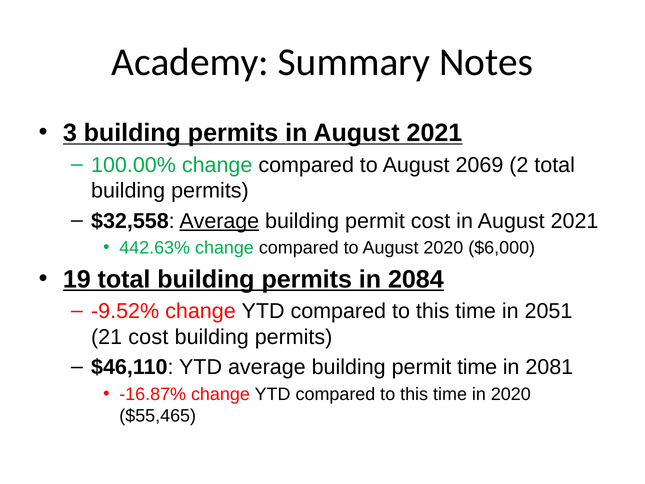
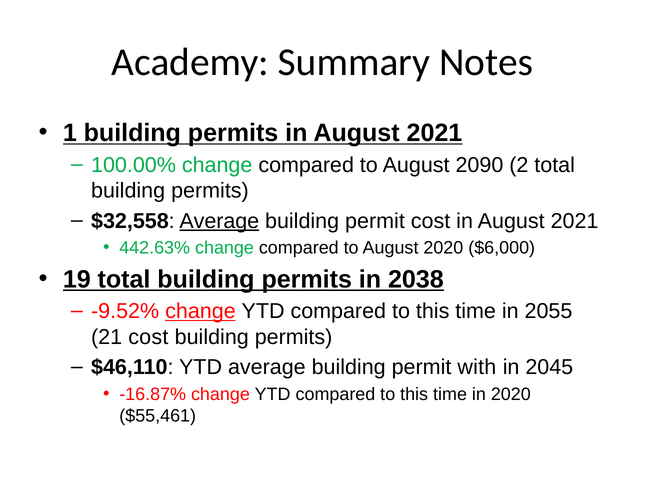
3: 3 -> 1
2069: 2069 -> 2090
2084: 2084 -> 2038
change at (200, 311) underline: none -> present
2051: 2051 -> 2055
permit time: time -> with
2081: 2081 -> 2045
$55,465: $55,465 -> $55,461
